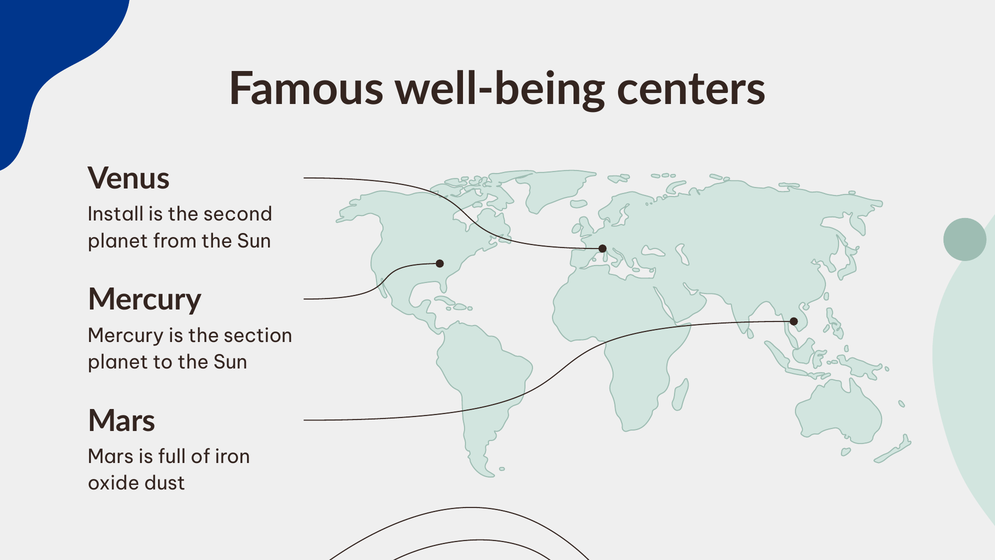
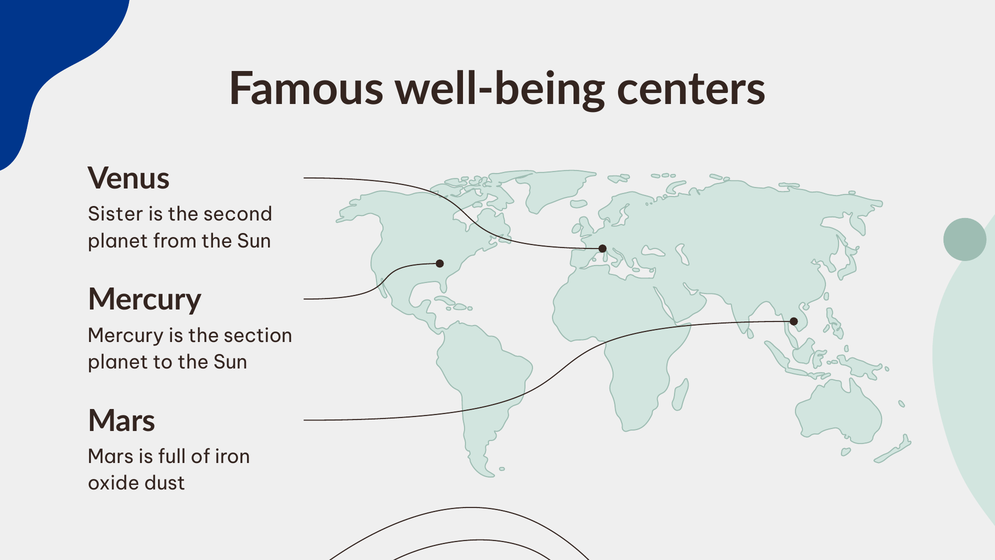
Install: Install -> Sister
